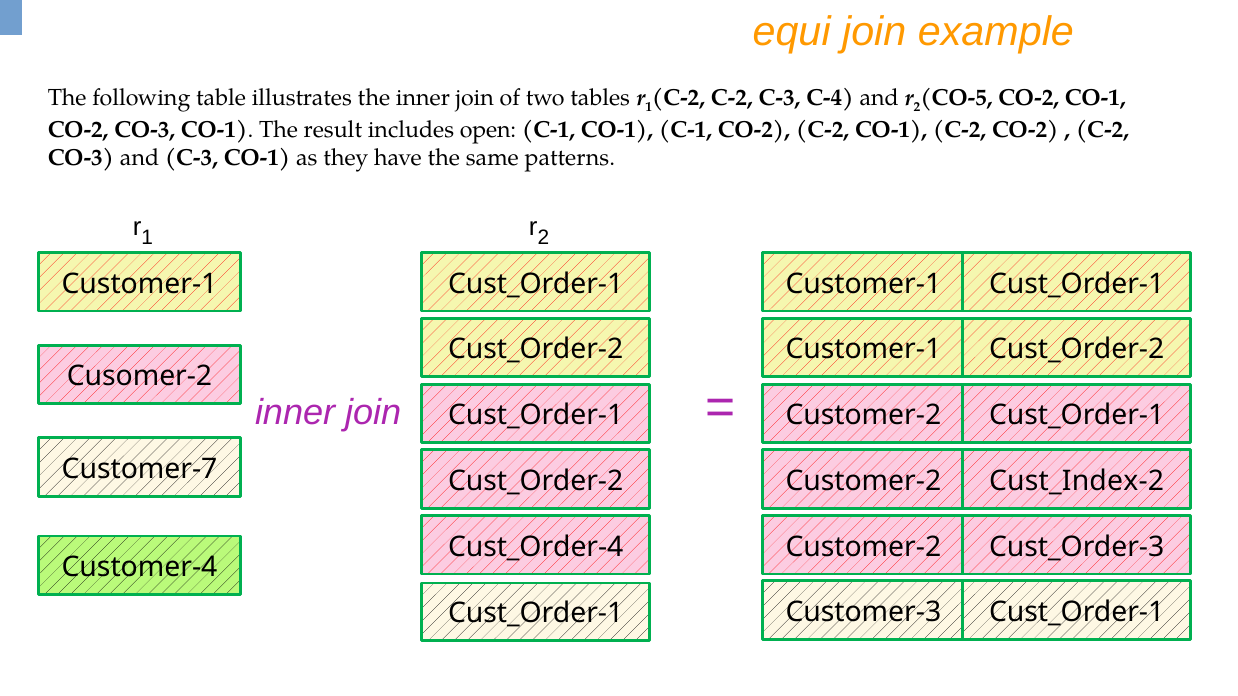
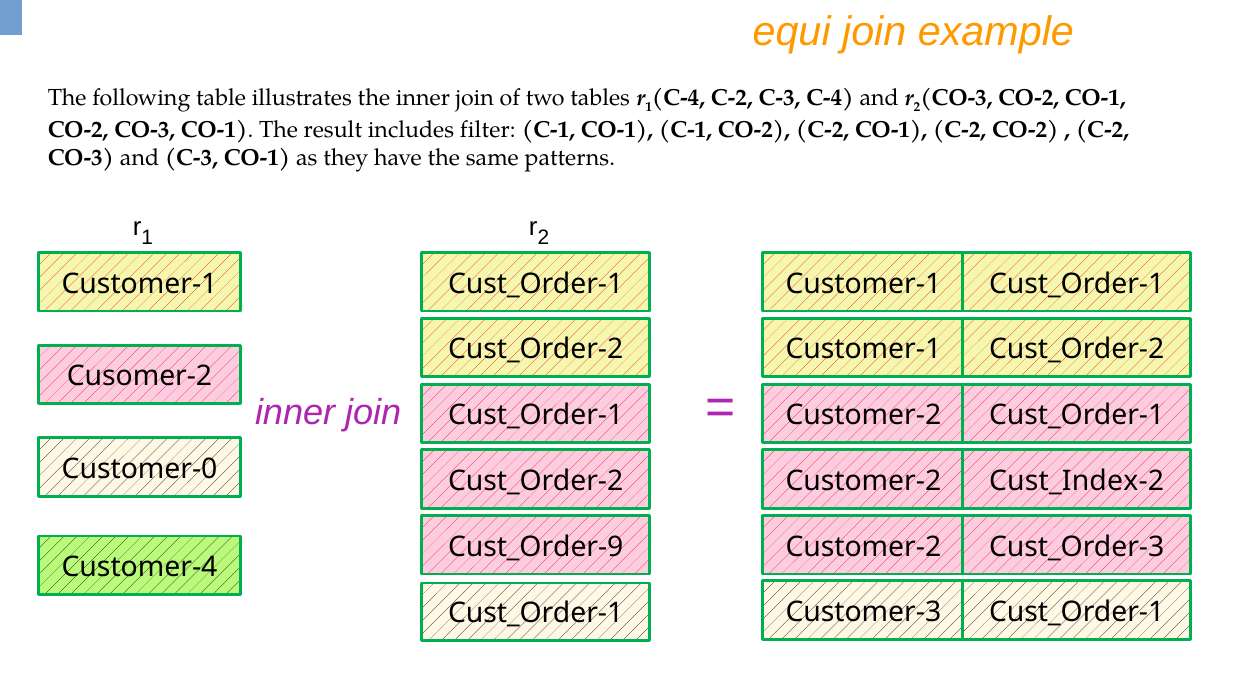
C-2 at (679, 98): C-2 -> C-4
CO-5 at (956, 98): CO-5 -> CO-3
open: open -> filter
Customer-7: Customer-7 -> Customer-0
Cust_Order-4: Cust_Order-4 -> Cust_Order-9
